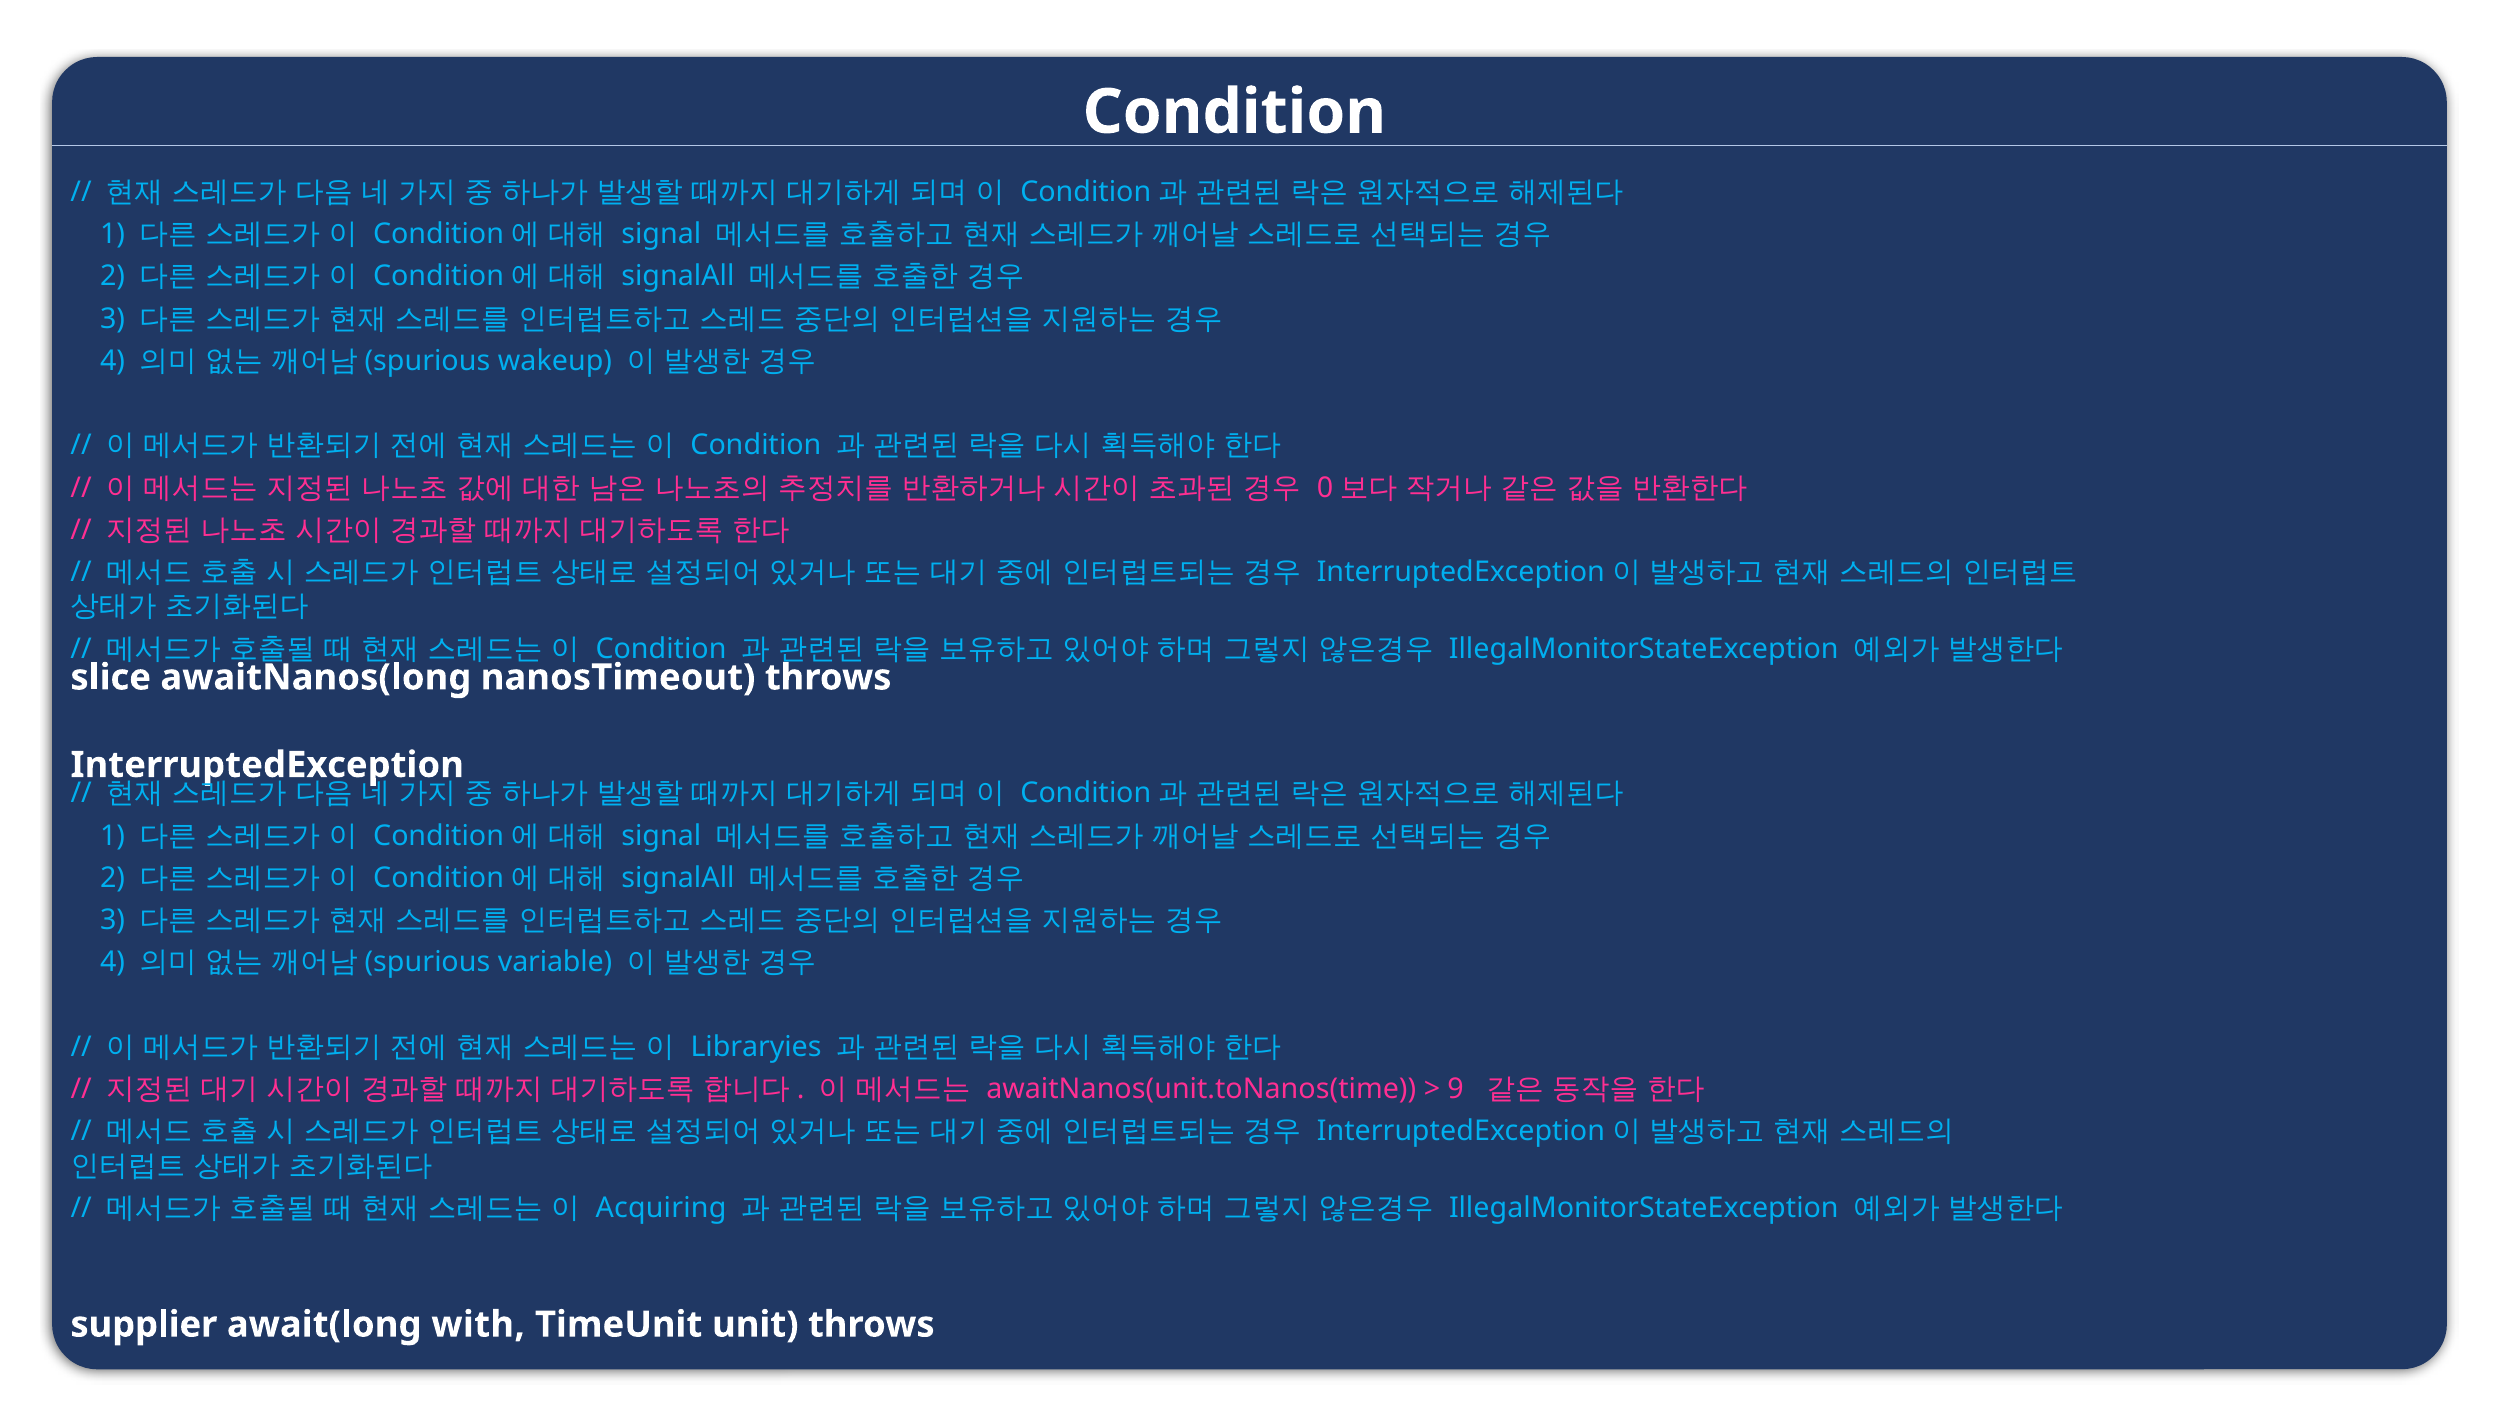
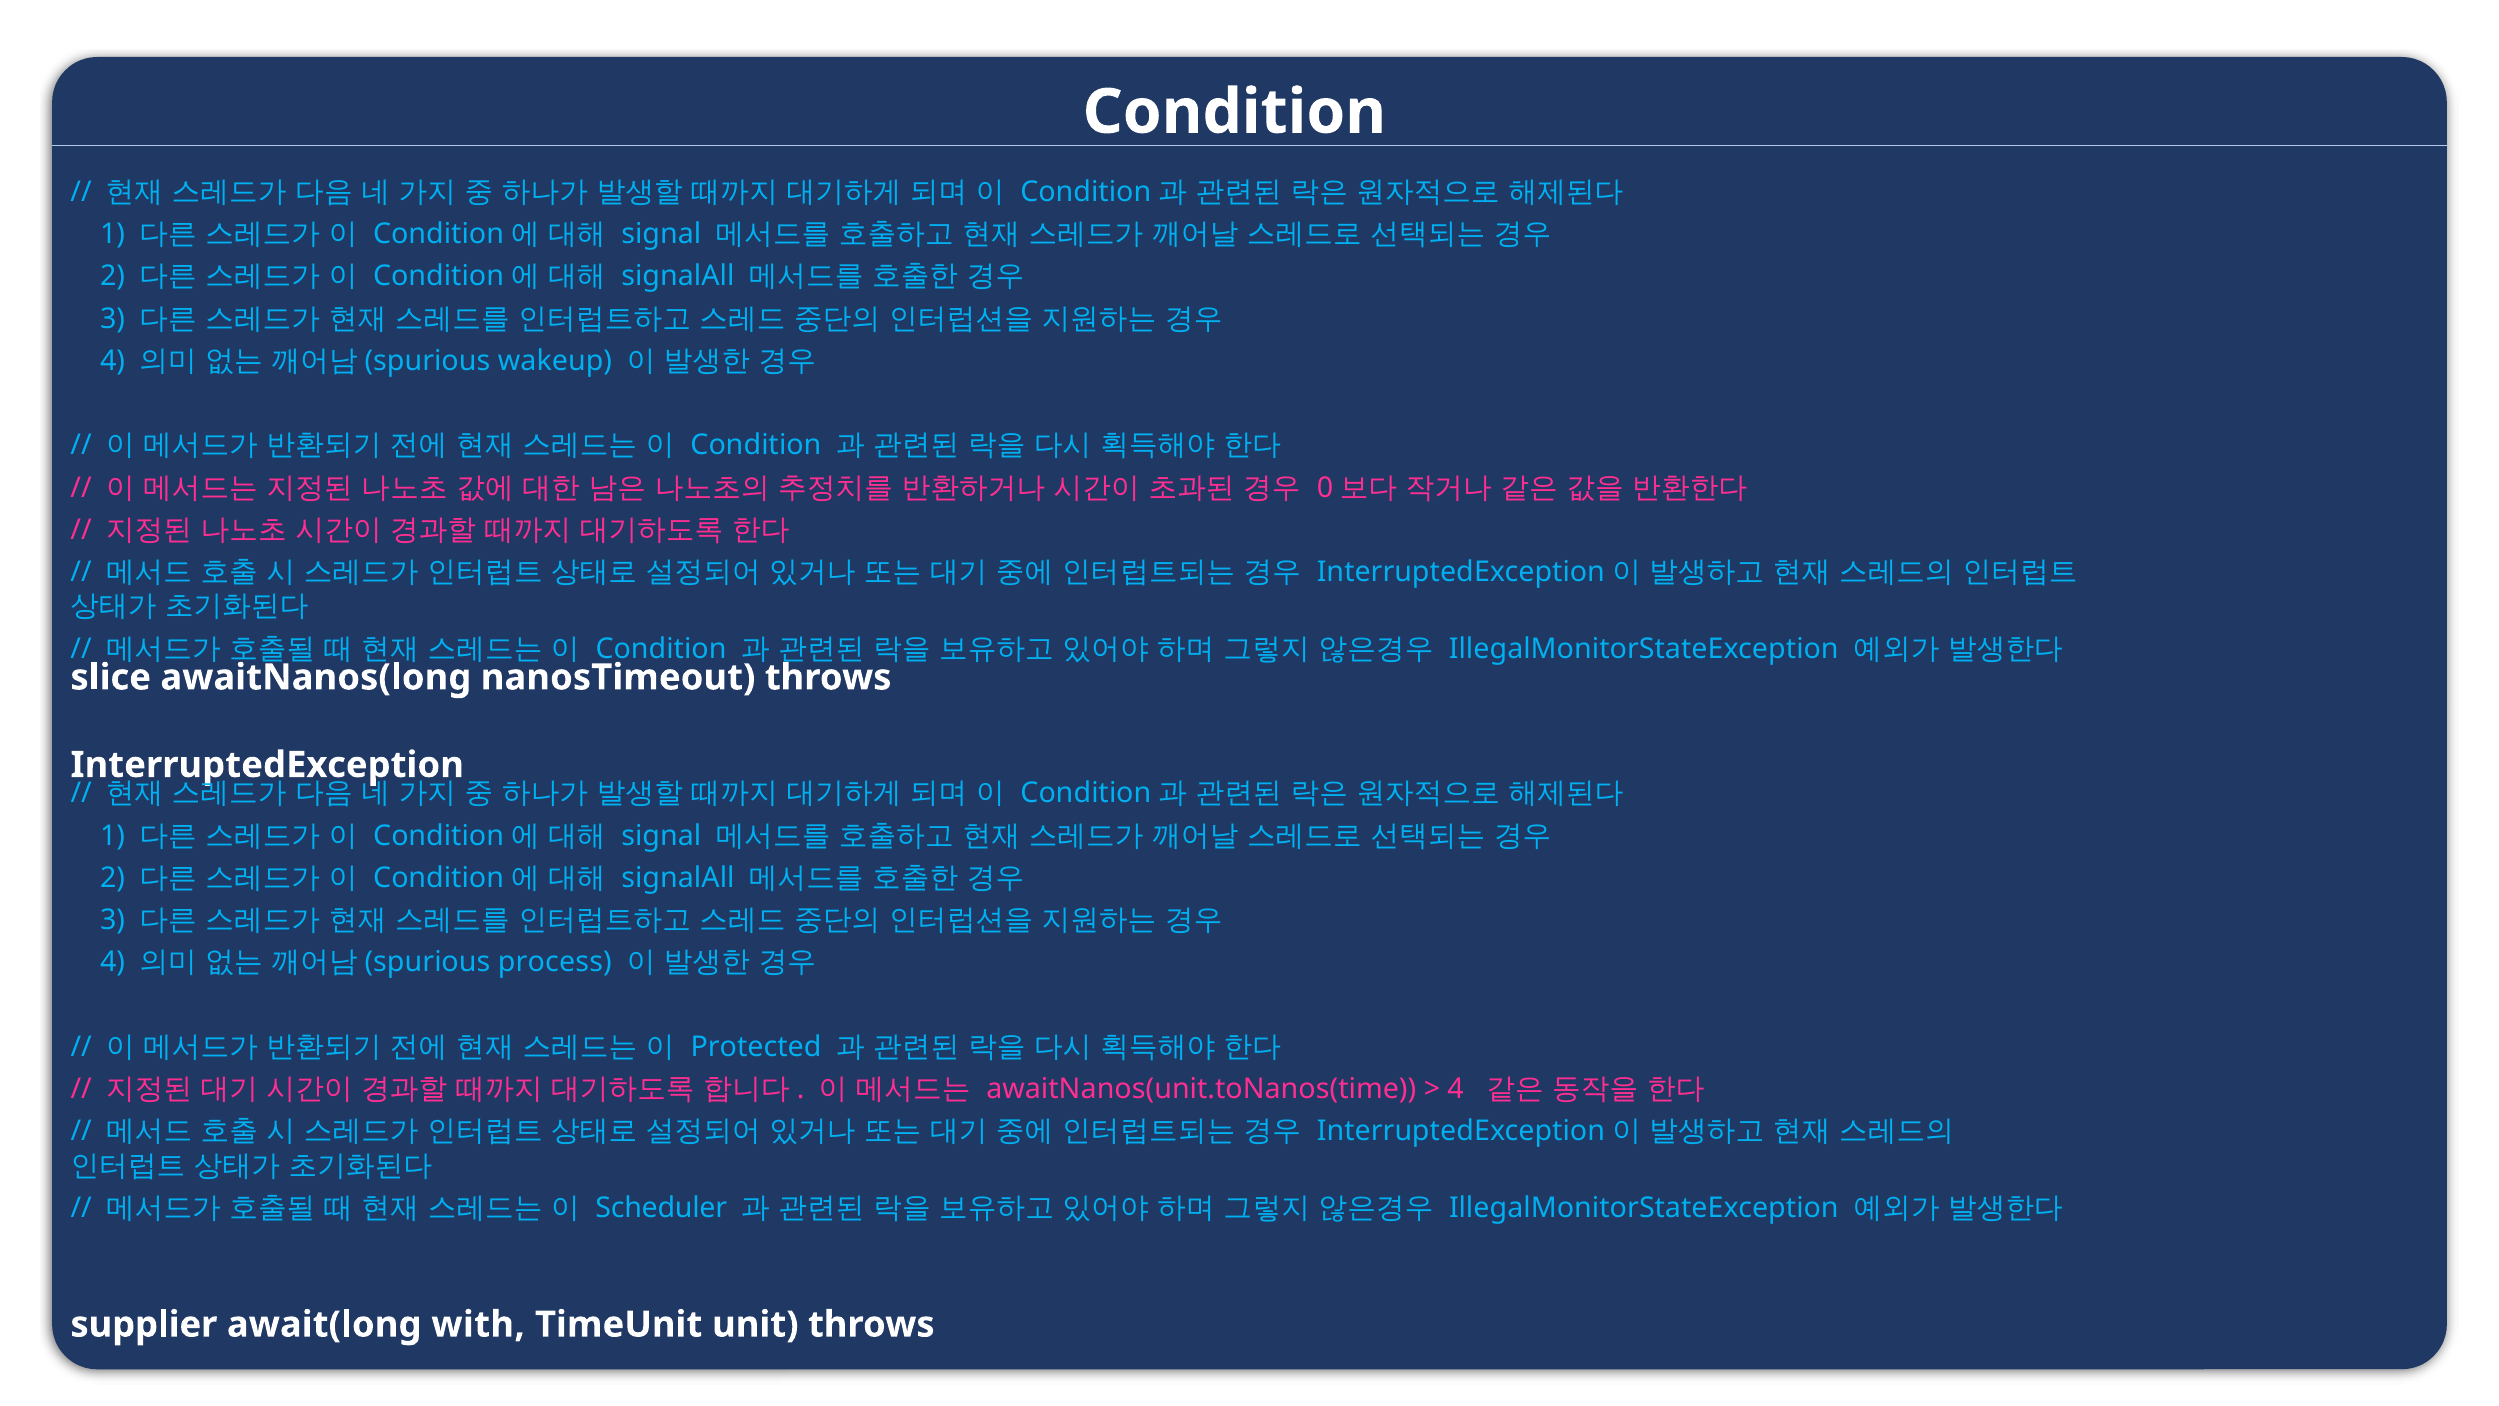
variable: variable -> process
Libraryies: Libraryies -> Protected
9 at (1456, 1089): 9 -> 4
Acquiring: Acquiring -> Scheduler
